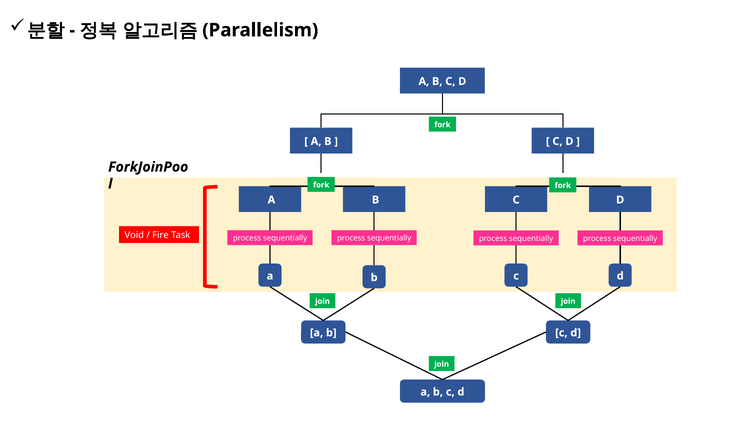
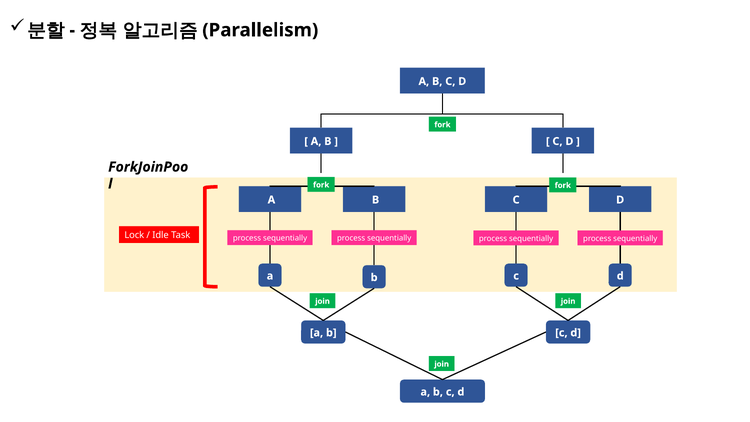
Void: Void -> Lock
Fire: Fire -> Idle
